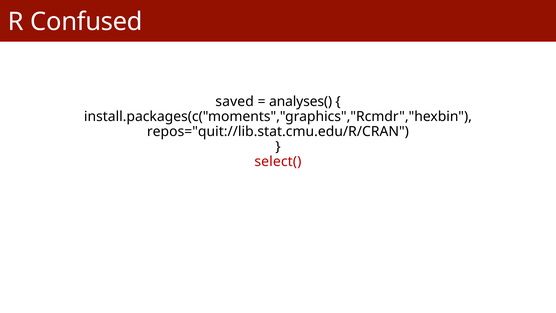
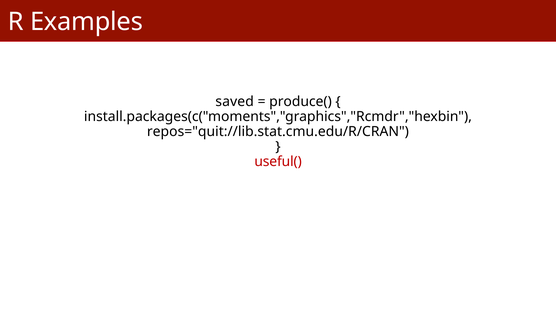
Confused: Confused -> Examples
analyses(: analyses( -> produce(
select(: select( -> useful(
